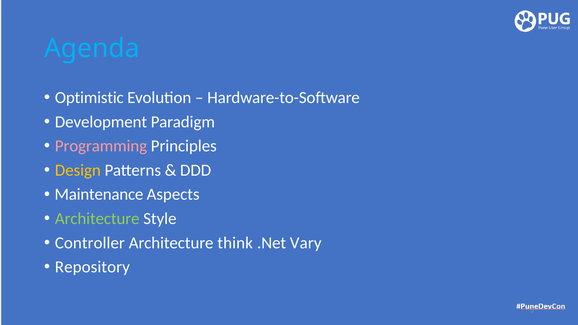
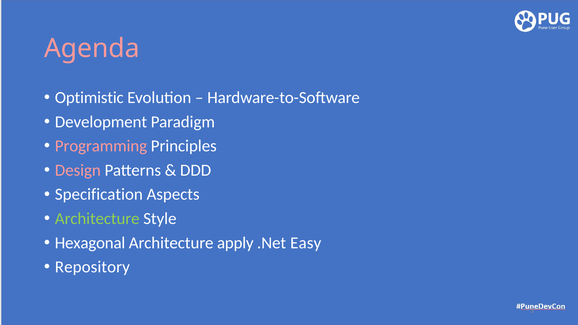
Agenda colour: light blue -> pink
Design colour: yellow -> pink
Maintenance: Maintenance -> Specification
Controller: Controller -> Hexagonal
think: think -> apply
Vary: Vary -> Easy
